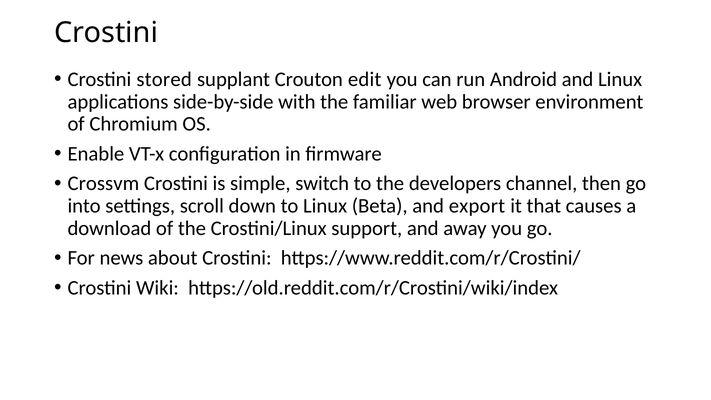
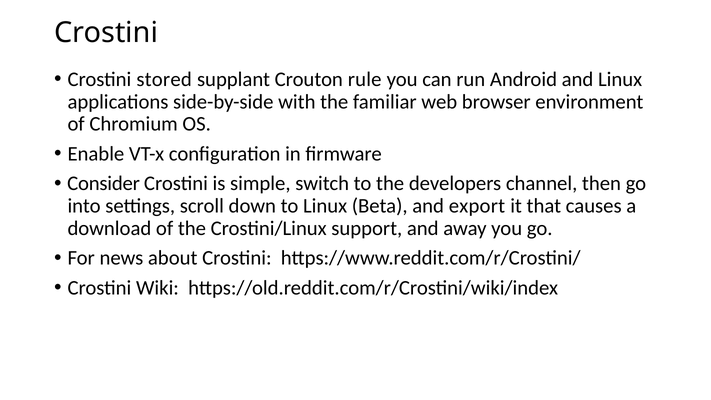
edit: edit -> rule
Crossvm: Crossvm -> Consider
